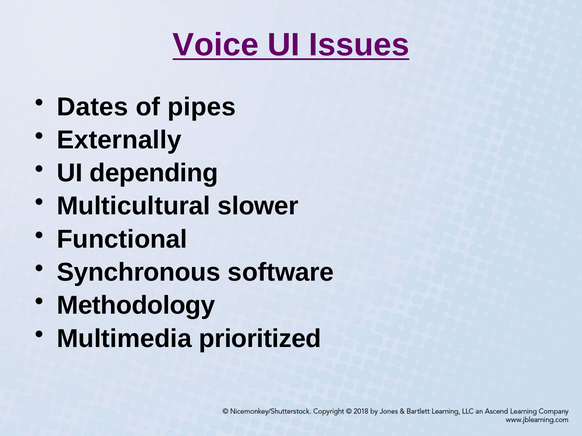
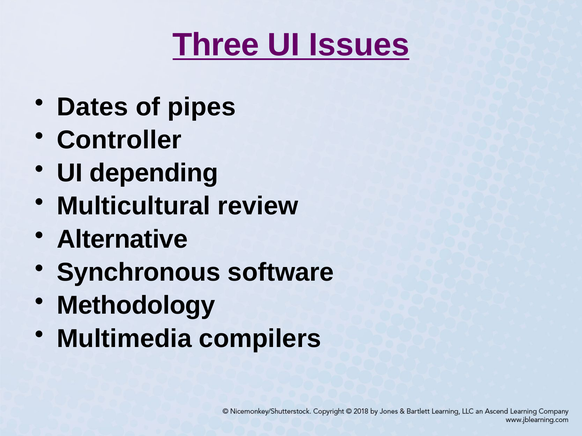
Voice: Voice -> Three
Externally: Externally -> Controller
slower: slower -> review
Functional: Functional -> Alternative
prioritized: prioritized -> compilers
